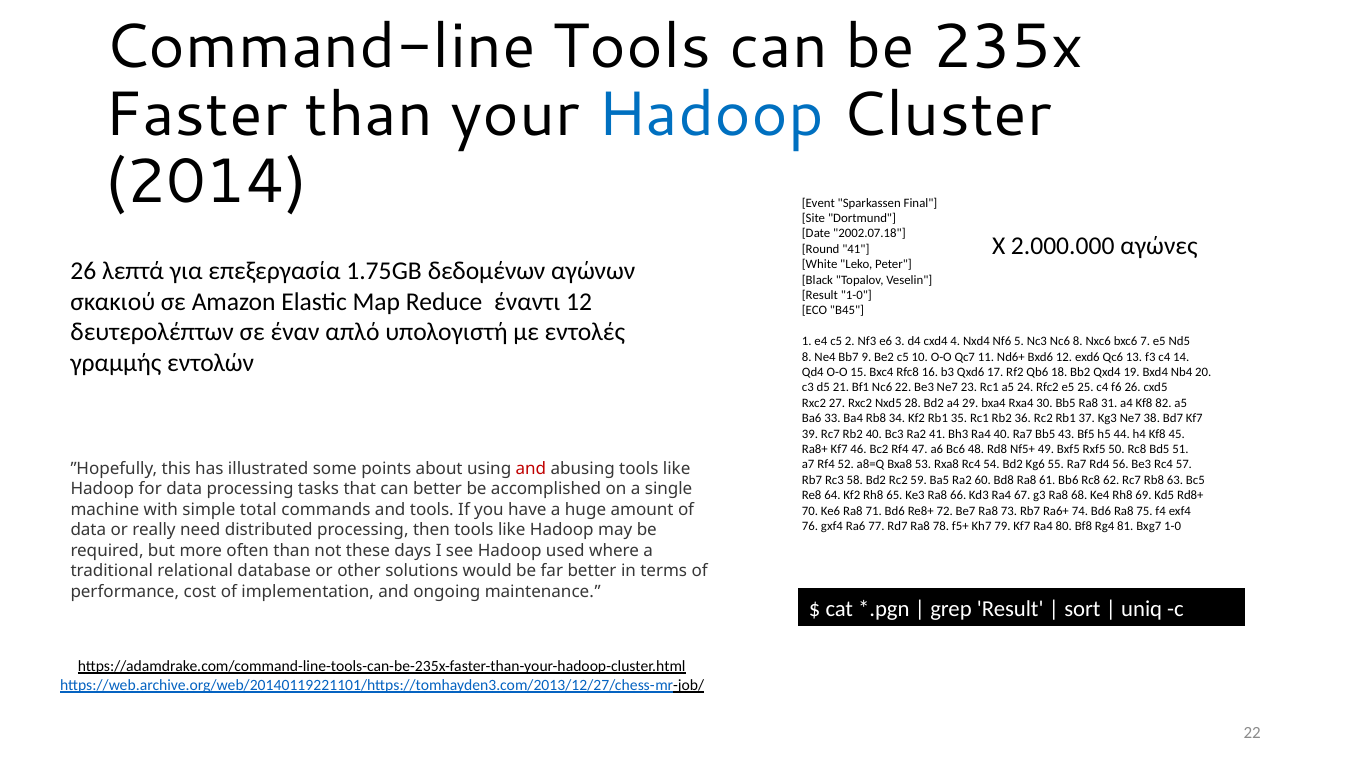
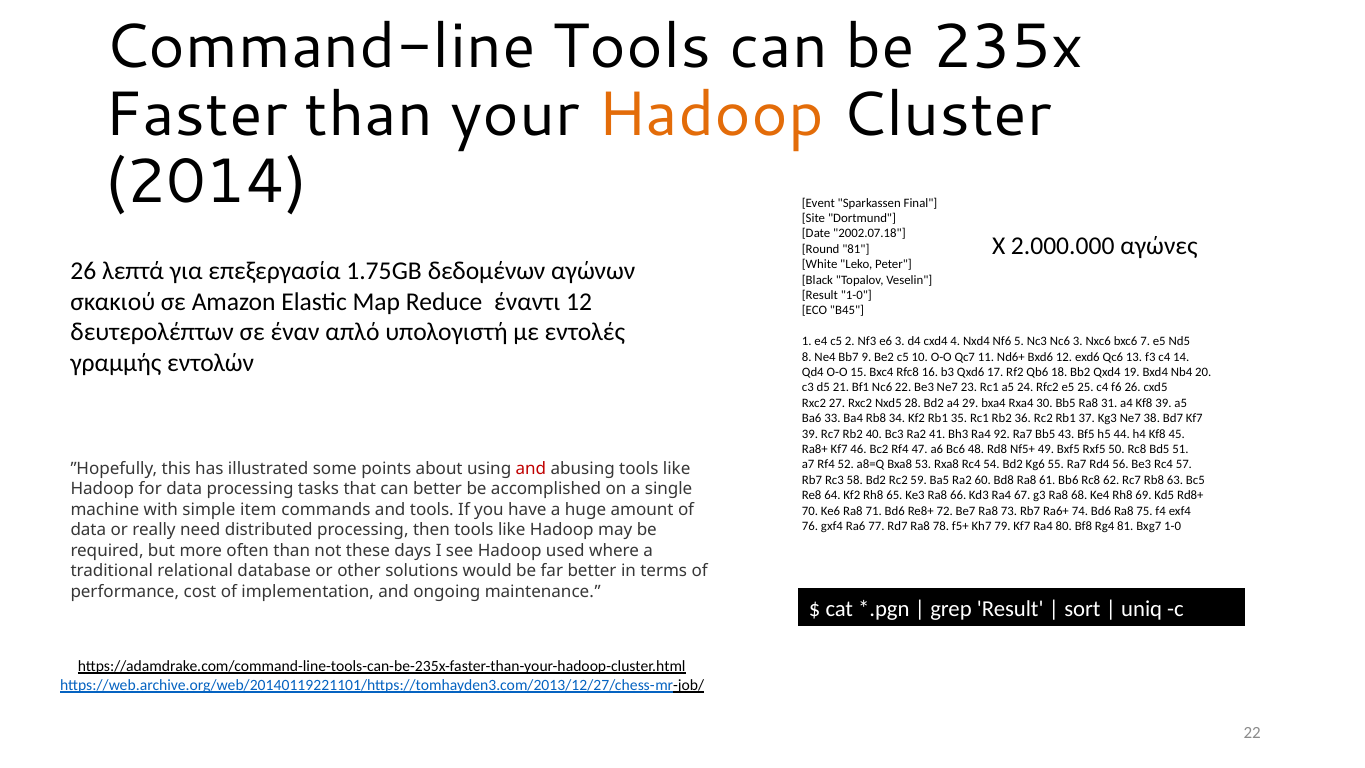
Hadoop at (711, 115) colour: blue -> orange
Round 41: 41 -> 81
Nc6 8: 8 -> 3
Kf8 82: 82 -> 39
Ra4 40: 40 -> 92
total: total -> item
